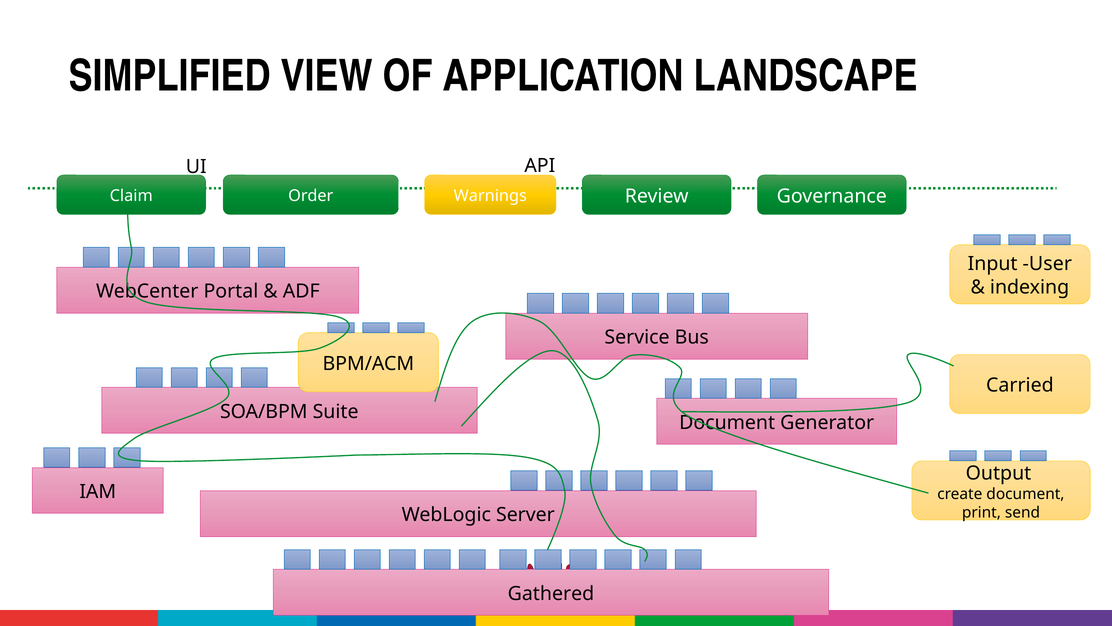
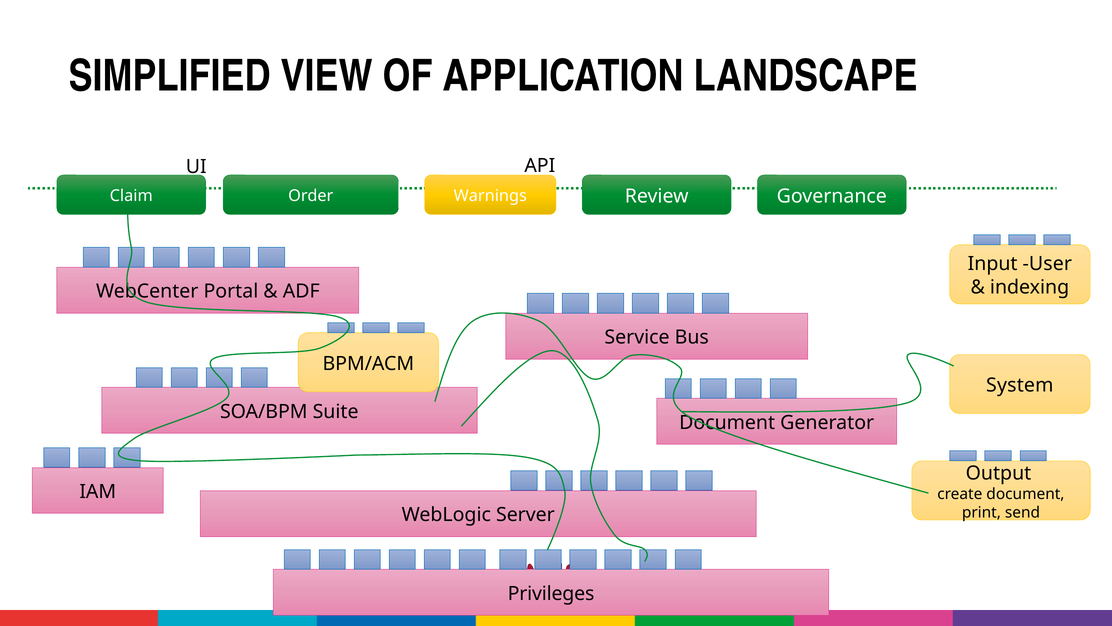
Carried: Carried -> System
Gathered: Gathered -> Privileges
